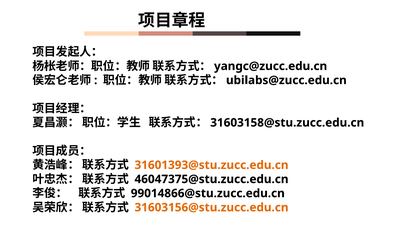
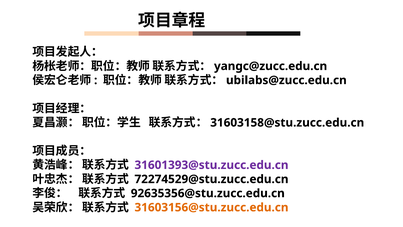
31601393@stu.zucc.edu.cn colour: orange -> purple
46047375@stu.zucc.edu.cn: 46047375@stu.zucc.edu.cn -> 72274529@stu.zucc.edu.cn
99014866@stu.zucc.edu.cn: 99014866@stu.zucc.edu.cn -> 92635356@stu.zucc.edu.cn
